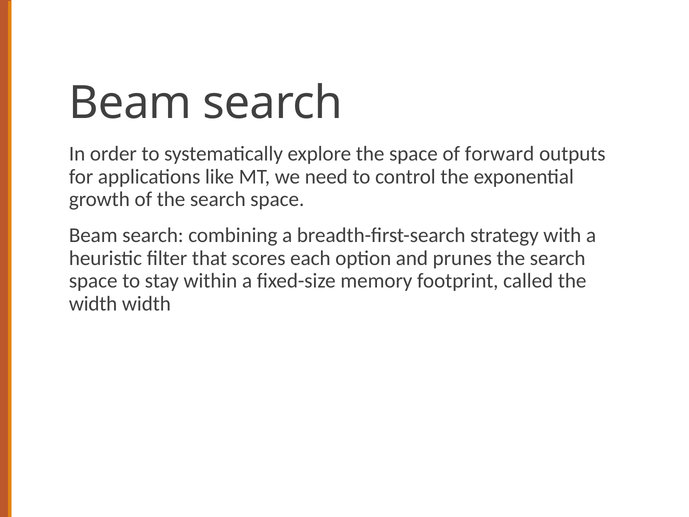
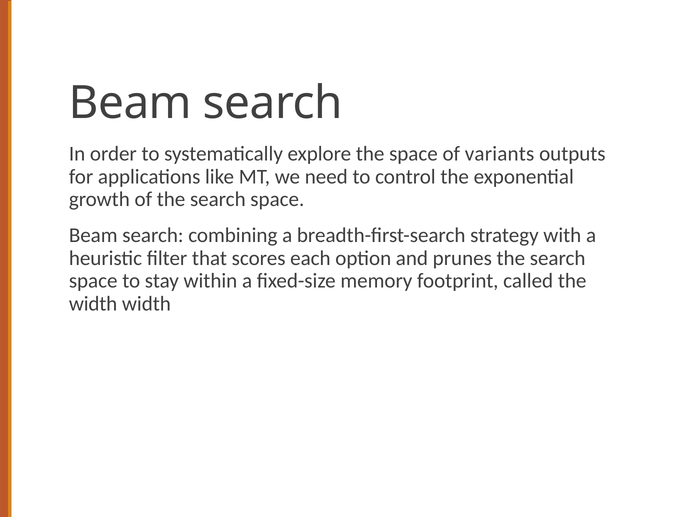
forward: forward -> variants
